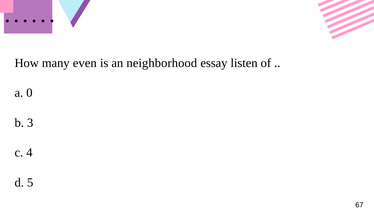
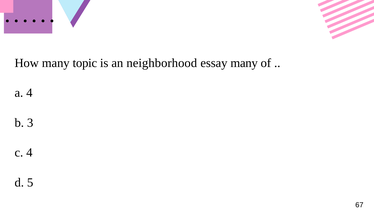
even: even -> topic
essay listen: listen -> many
a 0: 0 -> 4
